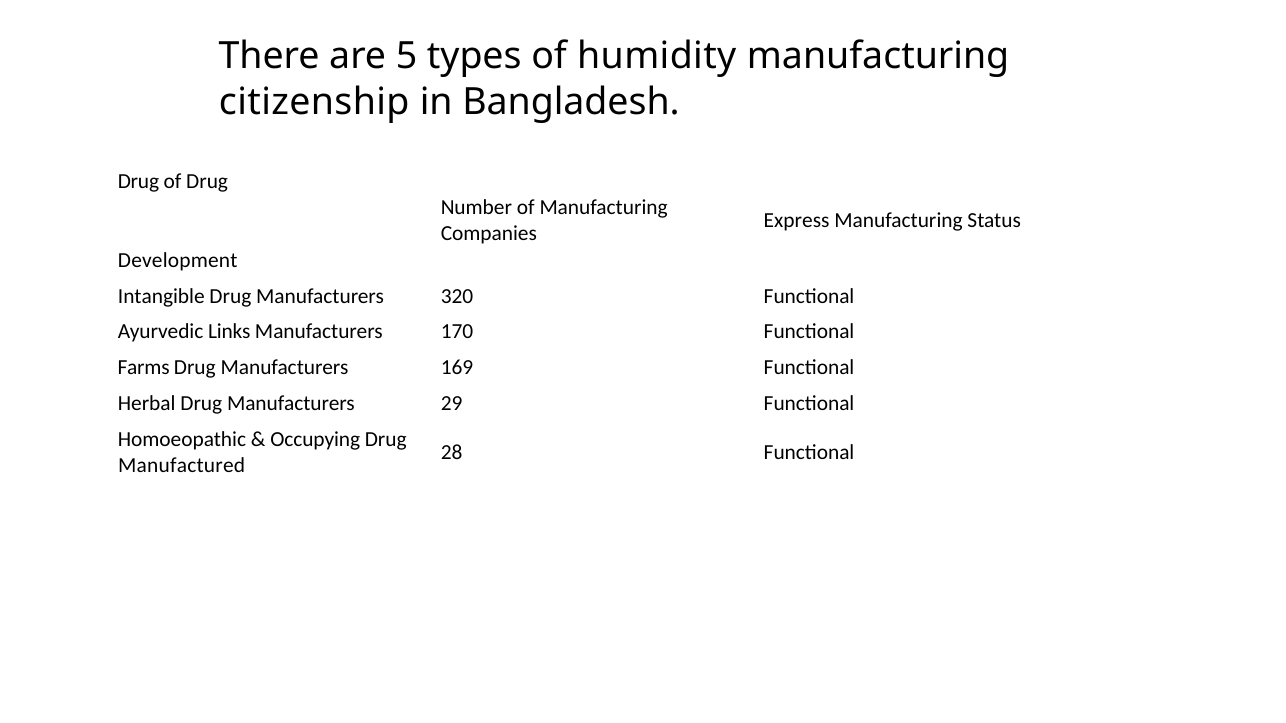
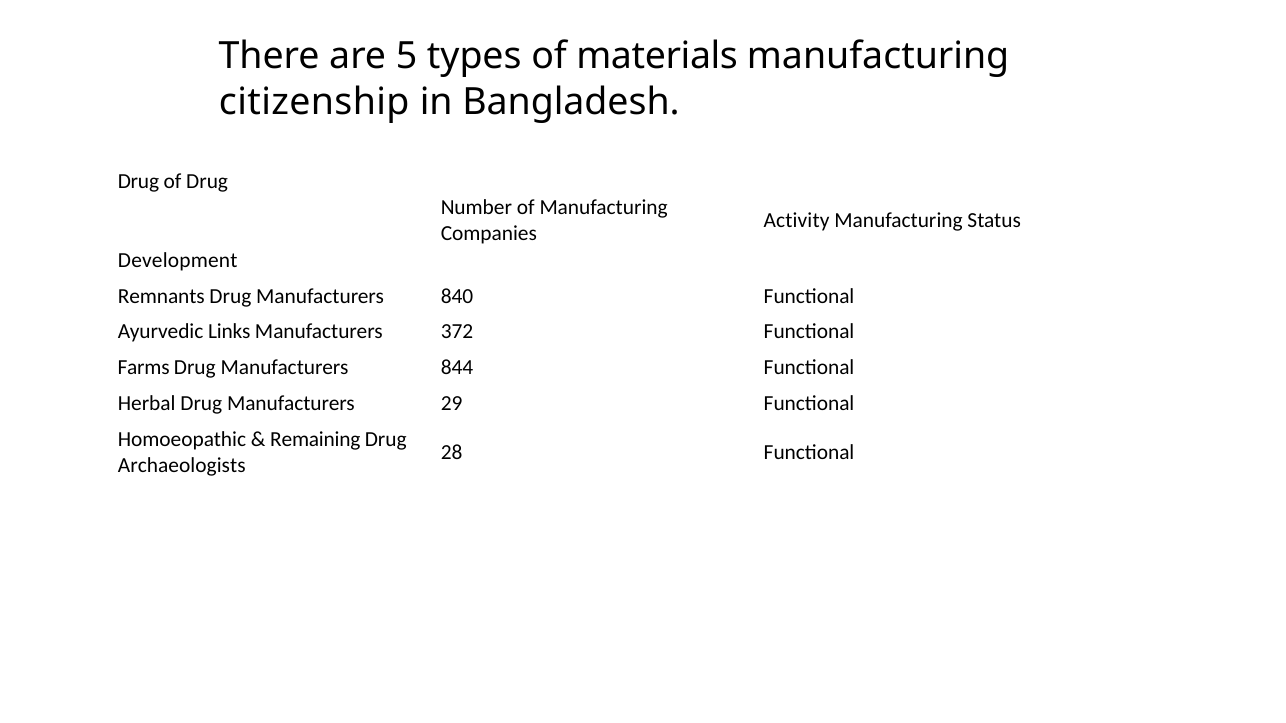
humidity: humidity -> materials
Express: Express -> Activity
Intangible: Intangible -> Remnants
320: 320 -> 840
170: 170 -> 372
169: 169 -> 844
Occupying: Occupying -> Remaining
Manufactured: Manufactured -> Archaeologists
